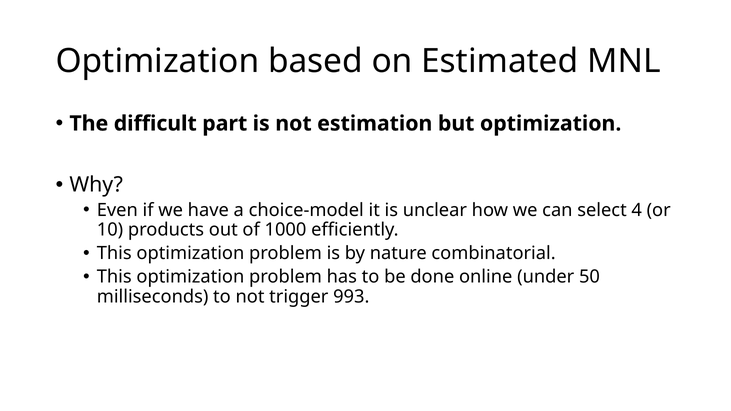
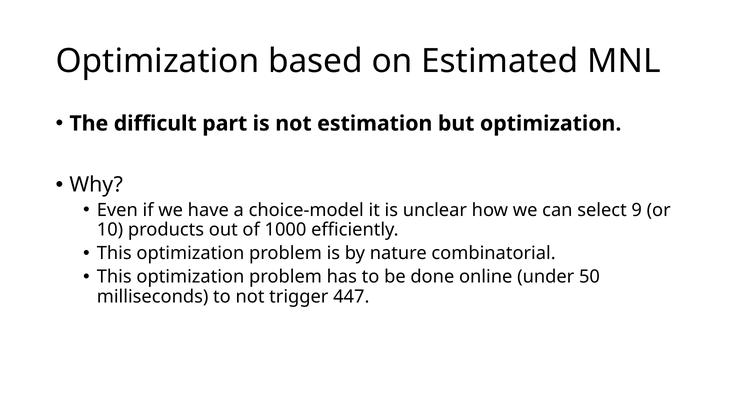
4: 4 -> 9
993: 993 -> 447
